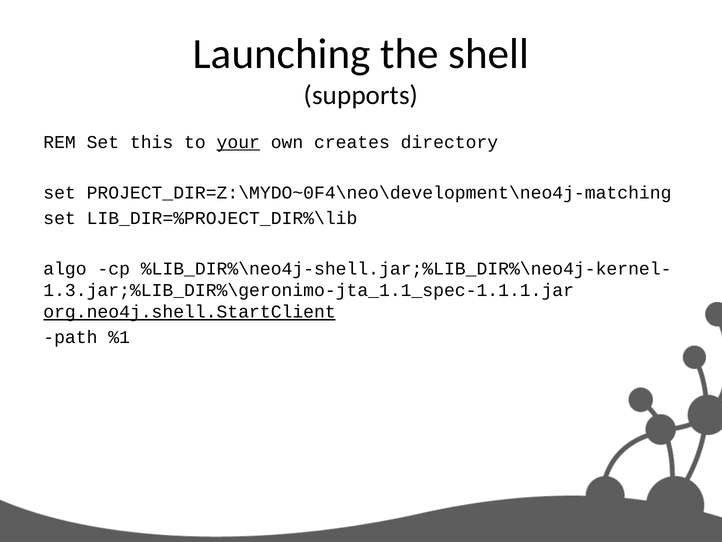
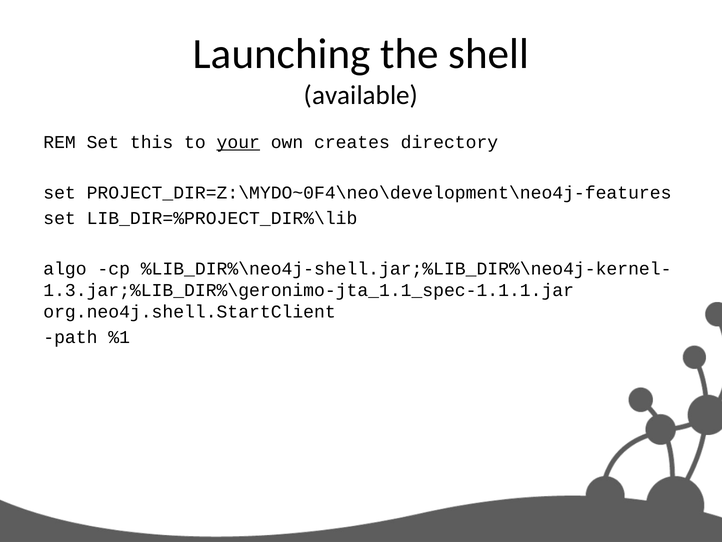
supports: supports -> available
PROJECT_DIR=Z:\MYDO~0F4\neo\development\neo4j-matching: PROJECT_DIR=Z:\MYDO~0F4\neo\development\neo4j-matching -> PROJECT_DIR=Z:\MYDO~0F4\neo\development\neo4j-features
org.neo4j.shell.StartClient underline: present -> none
